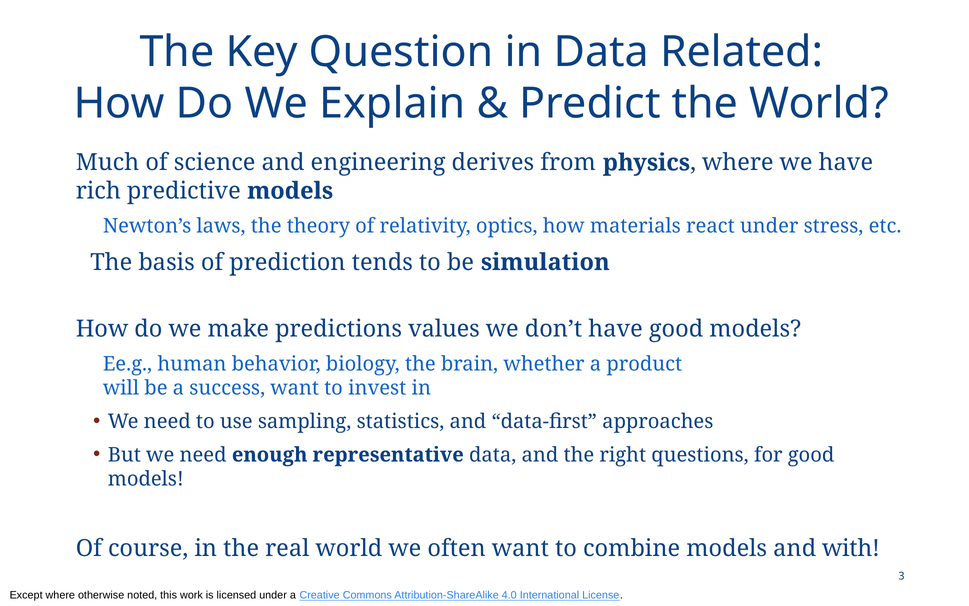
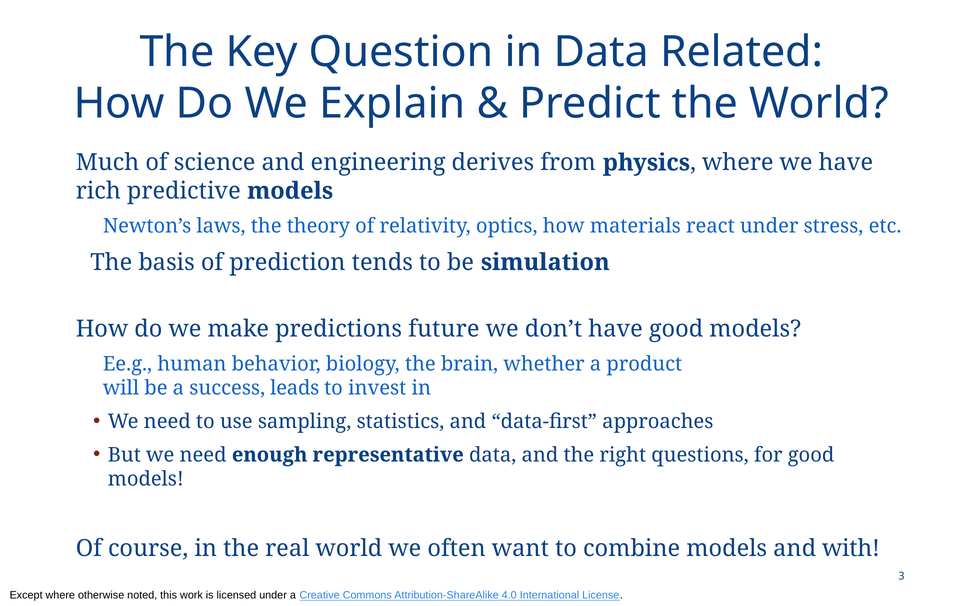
values: values -> future
success want: want -> leads
